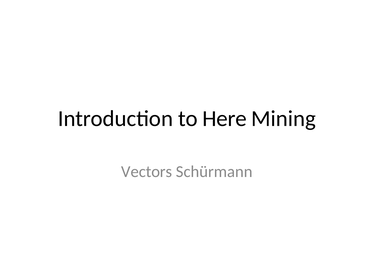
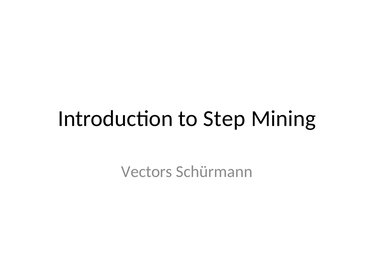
Here: Here -> Step
